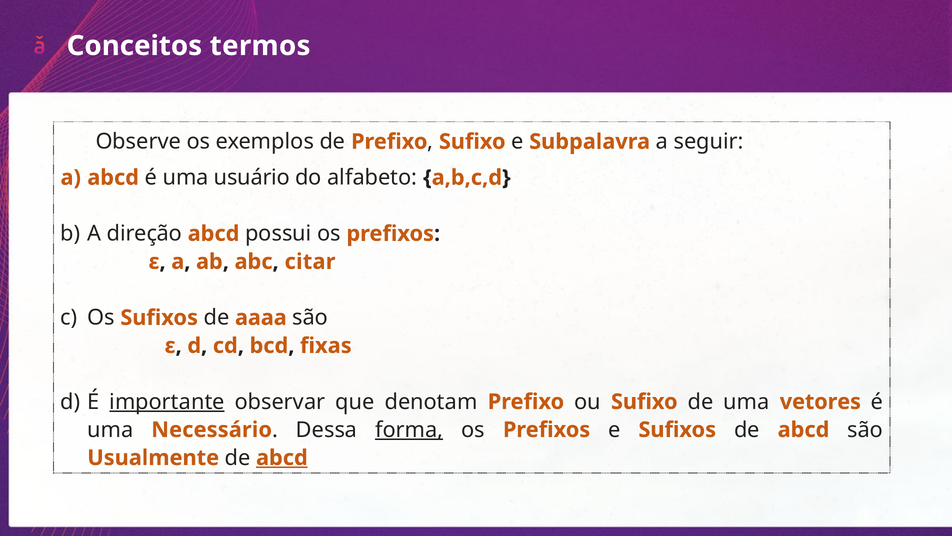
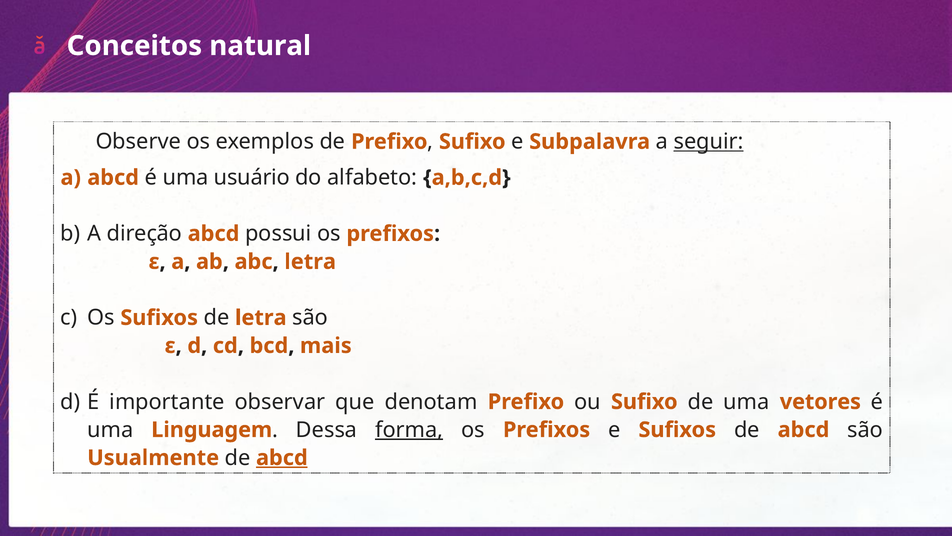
termos: termos -> natural
seguir underline: none -> present
abc citar: citar -> letra
de aaaa: aaaa -> letra
fixas: fixas -> mais
importante underline: present -> none
Necessário: Necessário -> Linguagem
